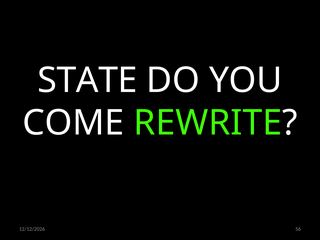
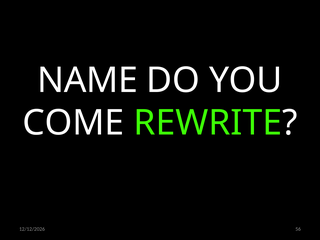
STATE: STATE -> NAME
